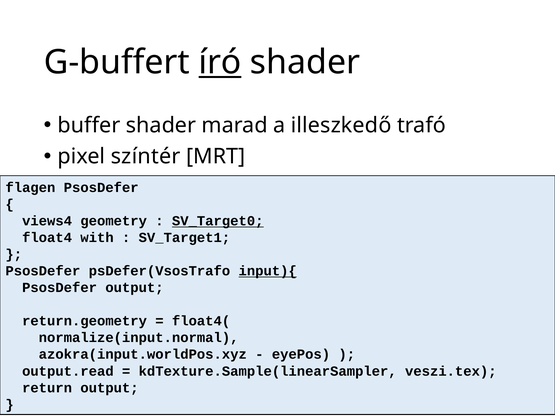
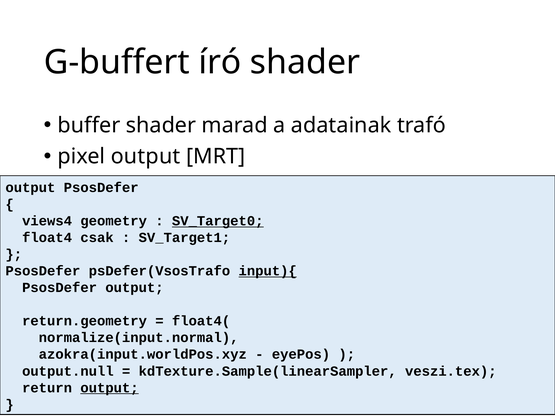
író underline: present -> none
illeszkedő: illeszkedő -> adatainak
pixel színtér: színtér -> output
flagen at (30, 187): flagen -> output
with: with -> csak
output.read: output.read -> output.null
output at (110, 387) underline: none -> present
